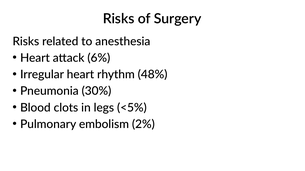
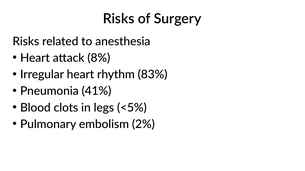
6%: 6% -> 8%
48%: 48% -> 83%
30%: 30% -> 41%
